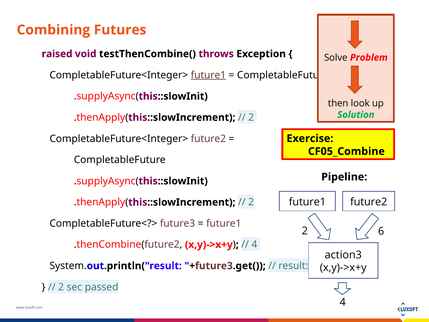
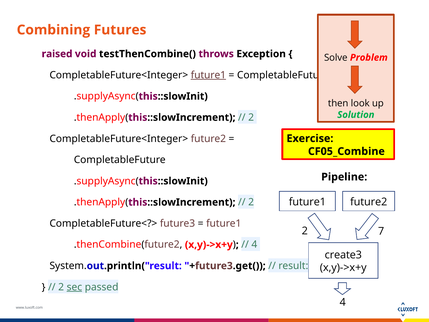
6: 6 -> 7
action3: action3 -> create3
sec underline: none -> present
